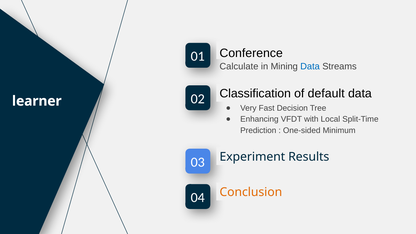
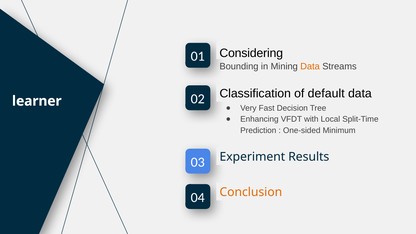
Conference: Conference -> Considering
Calculate: Calculate -> Bounding
Data at (310, 67) colour: blue -> orange
